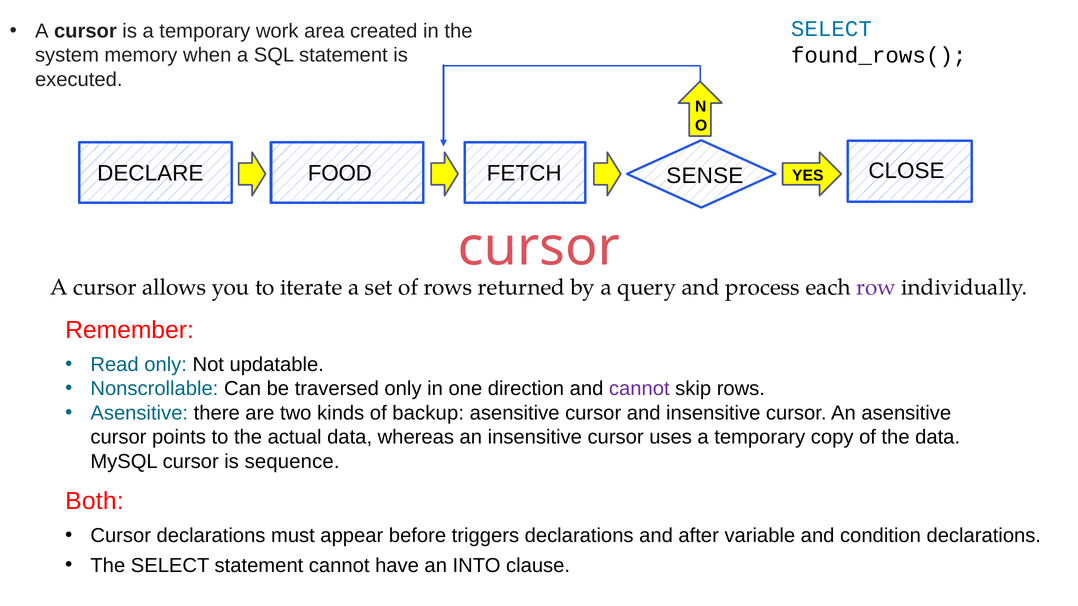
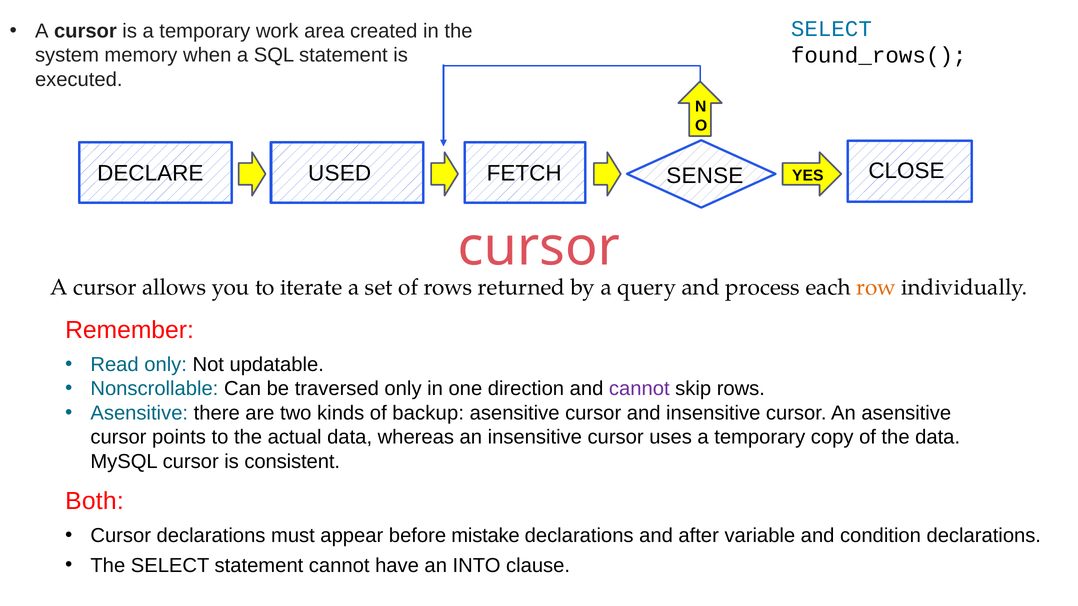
FOOD: FOOD -> USED
row colour: purple -> orange
sequence: sequence -> consistent
triggers: triggers -> mistake
